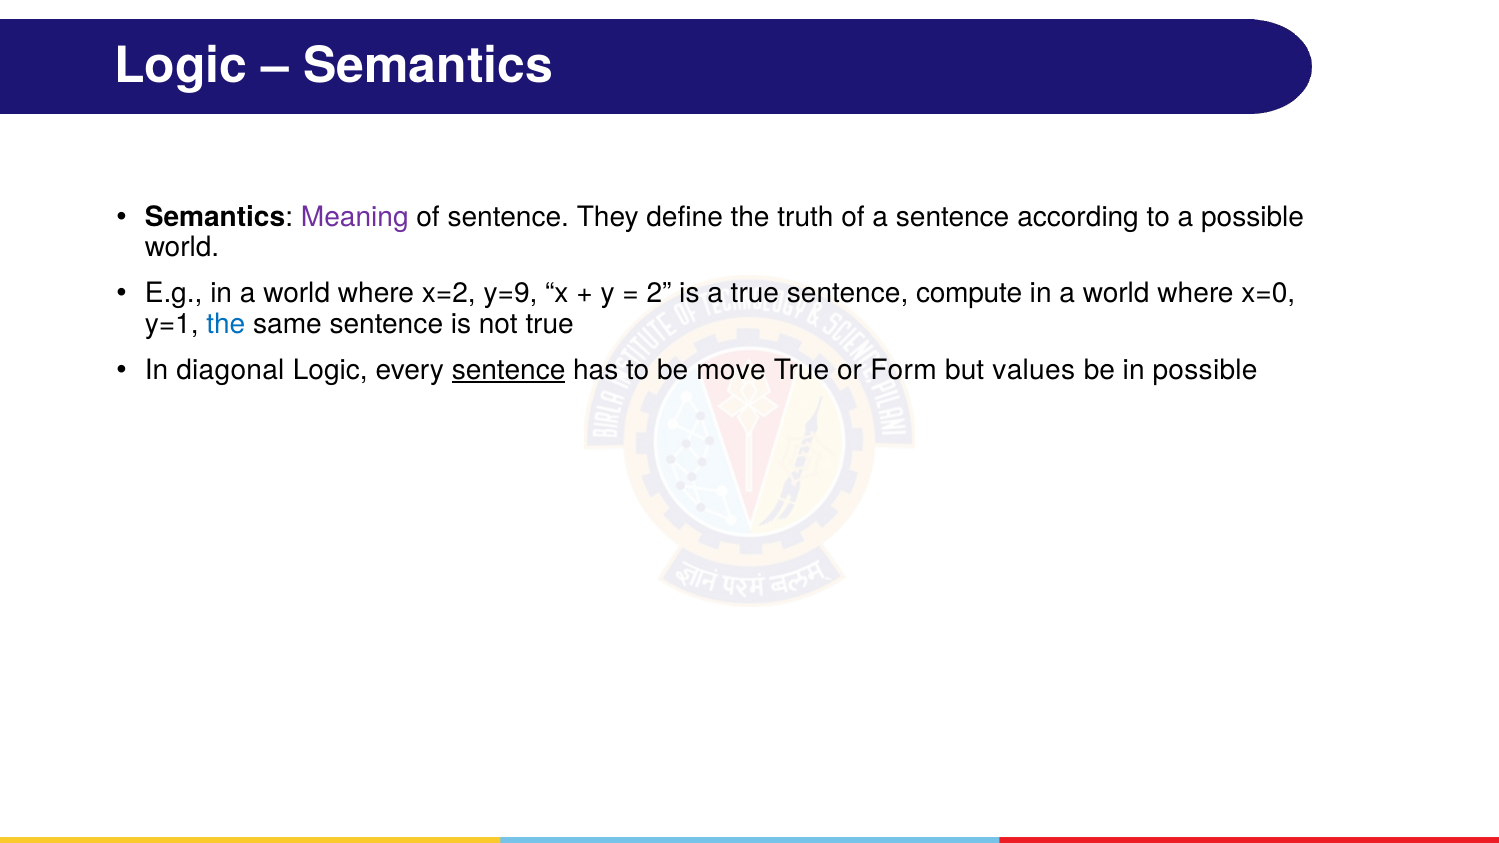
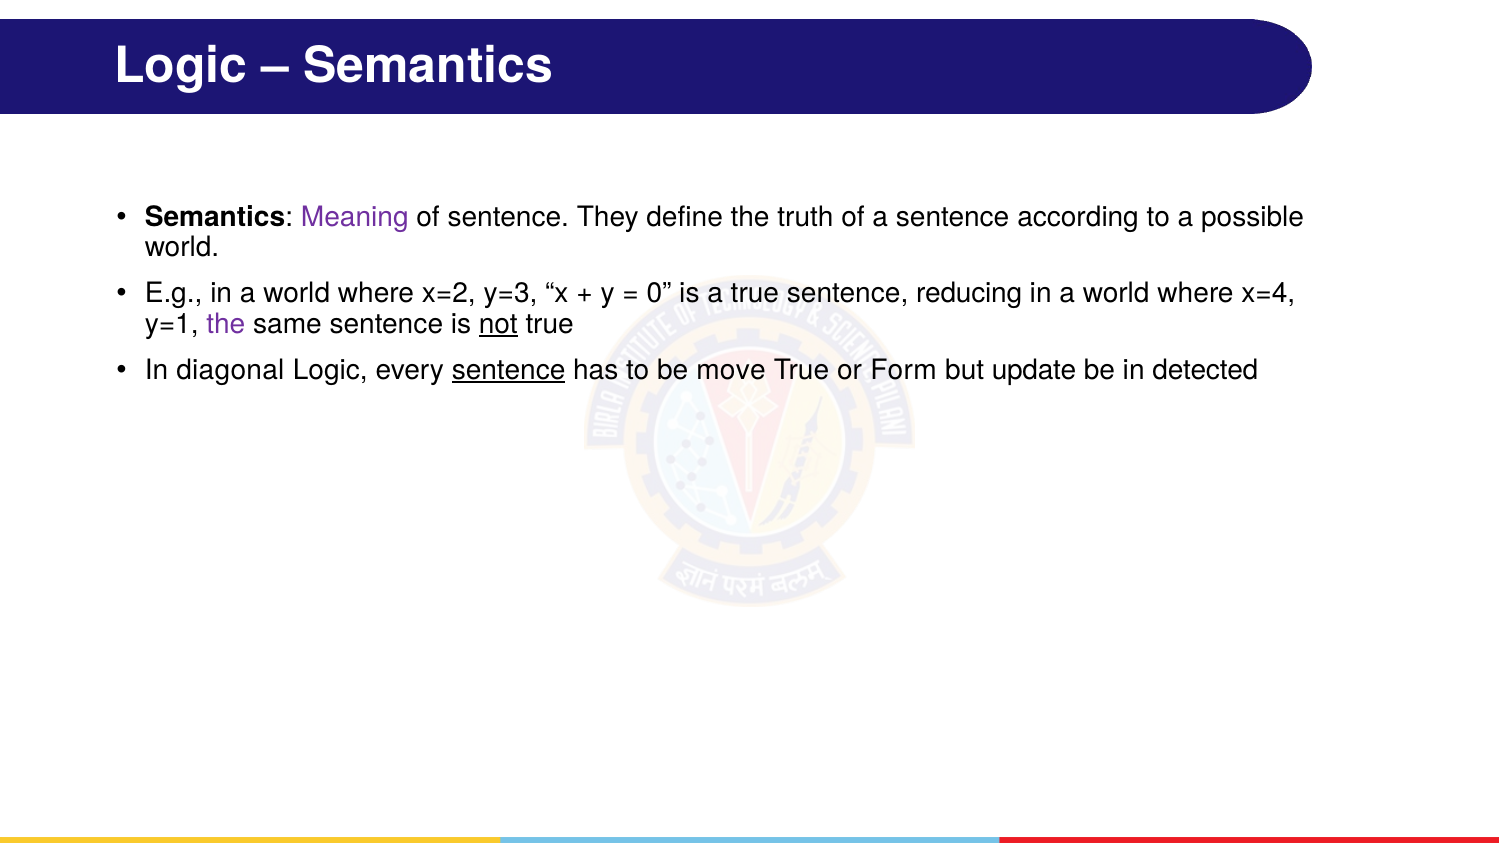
y=9: y=9 -> y=3
2: 2 -> 0
compute: compute -> reducing
x=0: x=0 -> x=4
the at (226, 324) colour: blue -> purple
not underline: none -> present
values: values -> update
in possible: possible -> detected
